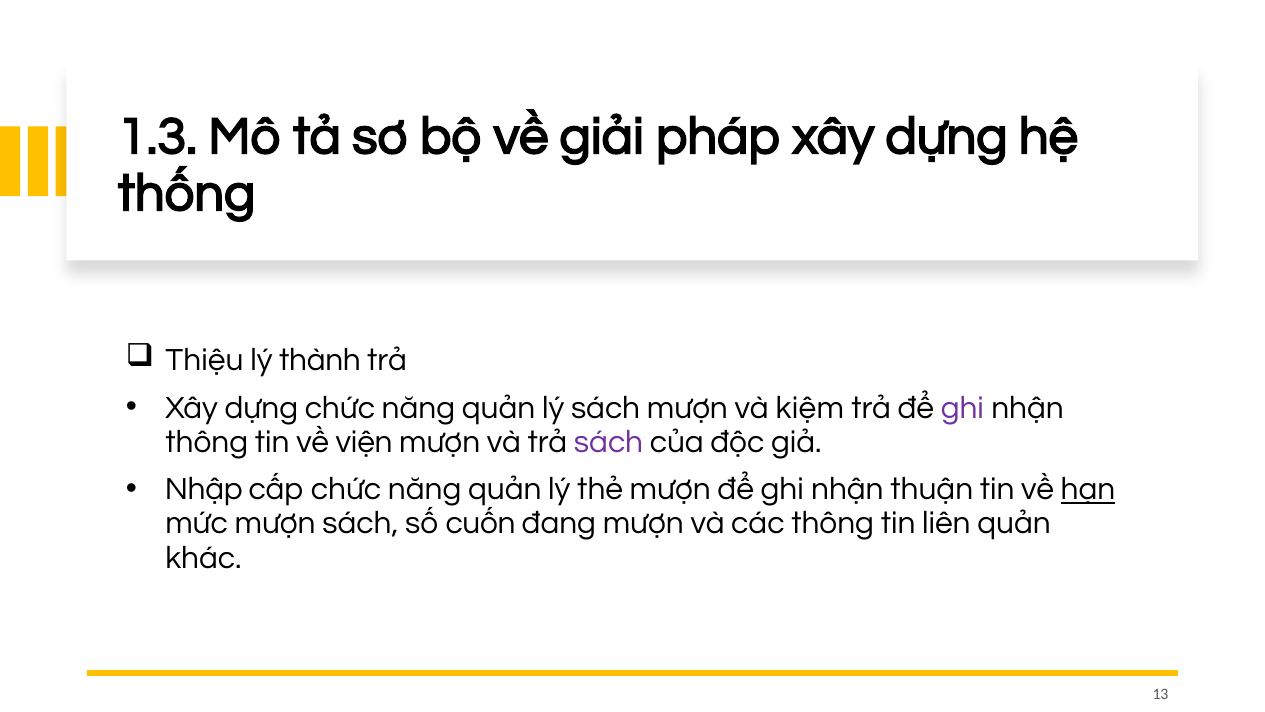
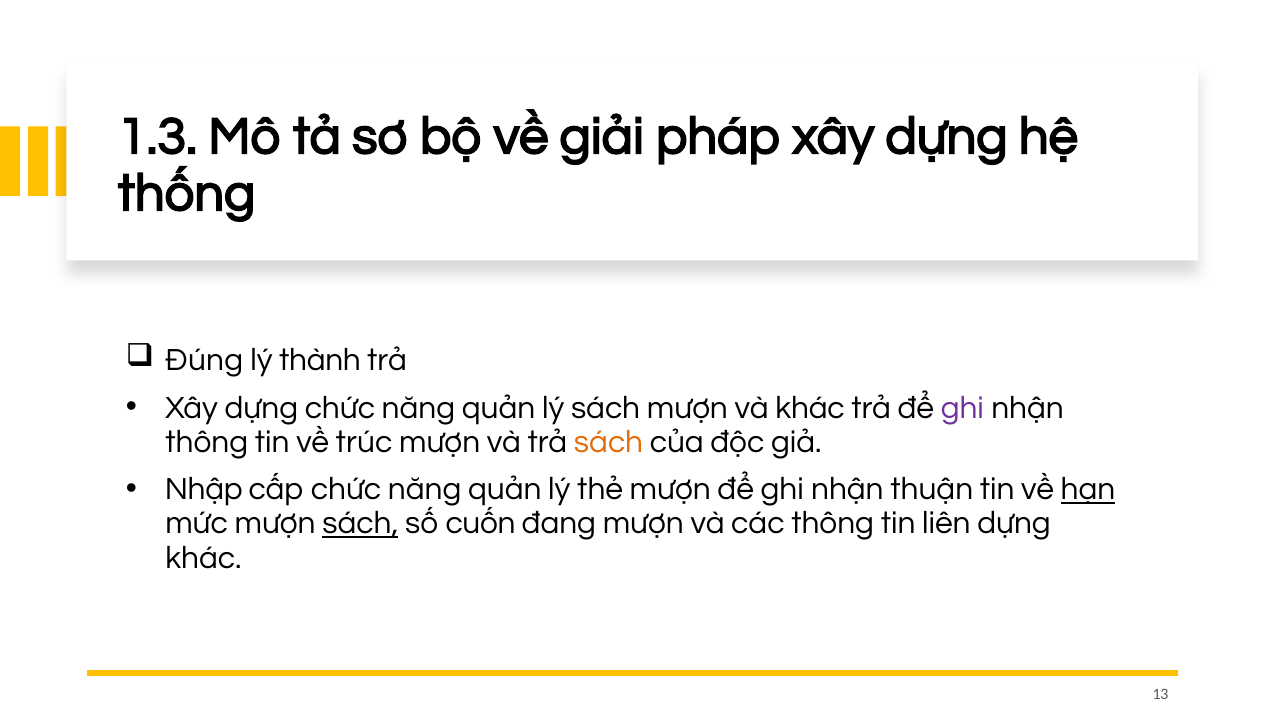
Thiệu: Thiệu -> Đúng
và kiệm: kiệm -> khác
viện: viện -> trúc
sách at (609, 442) colour: purple -> orange
sách at (360, 523) underline: none -> present
liên quản: quản -> dựng
